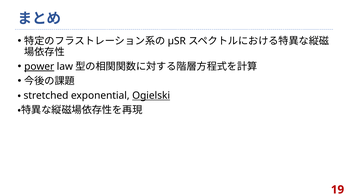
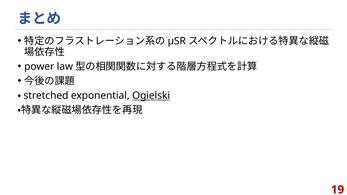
power underline: present -> none
